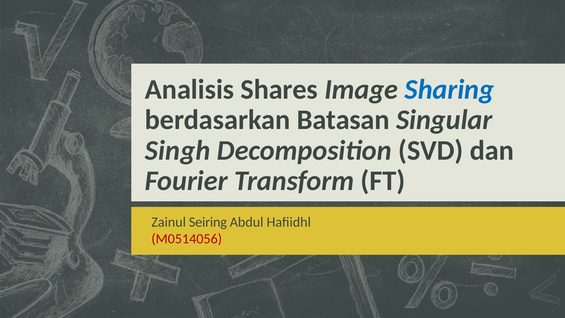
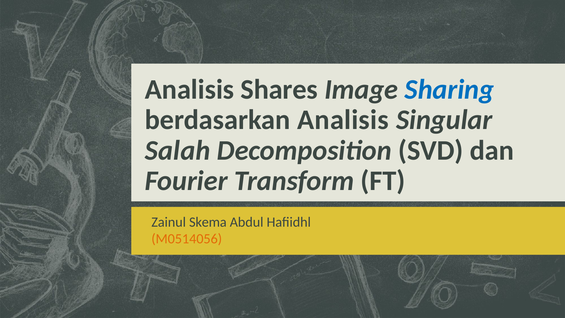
berdasarkan Batasan: Batasan -> Analisis
Singh: Singh -> Salah
Seiring: Seiring -> Skema
M0514056 colour: red -> orange
